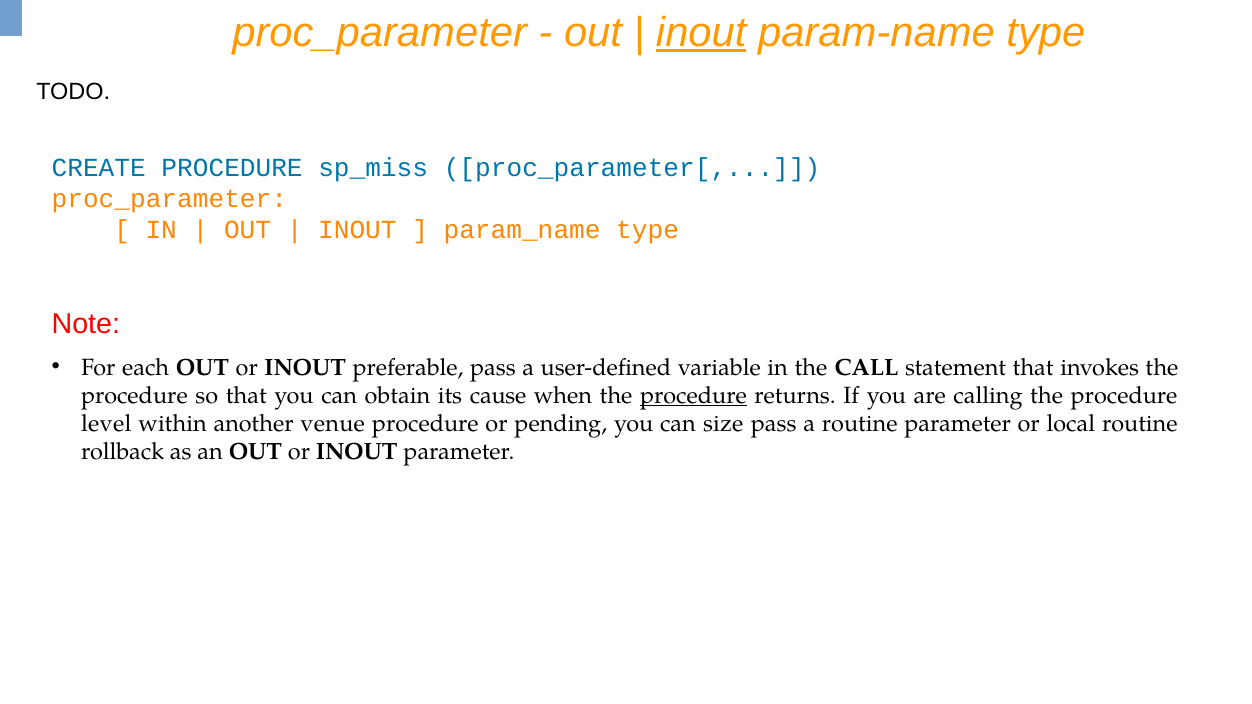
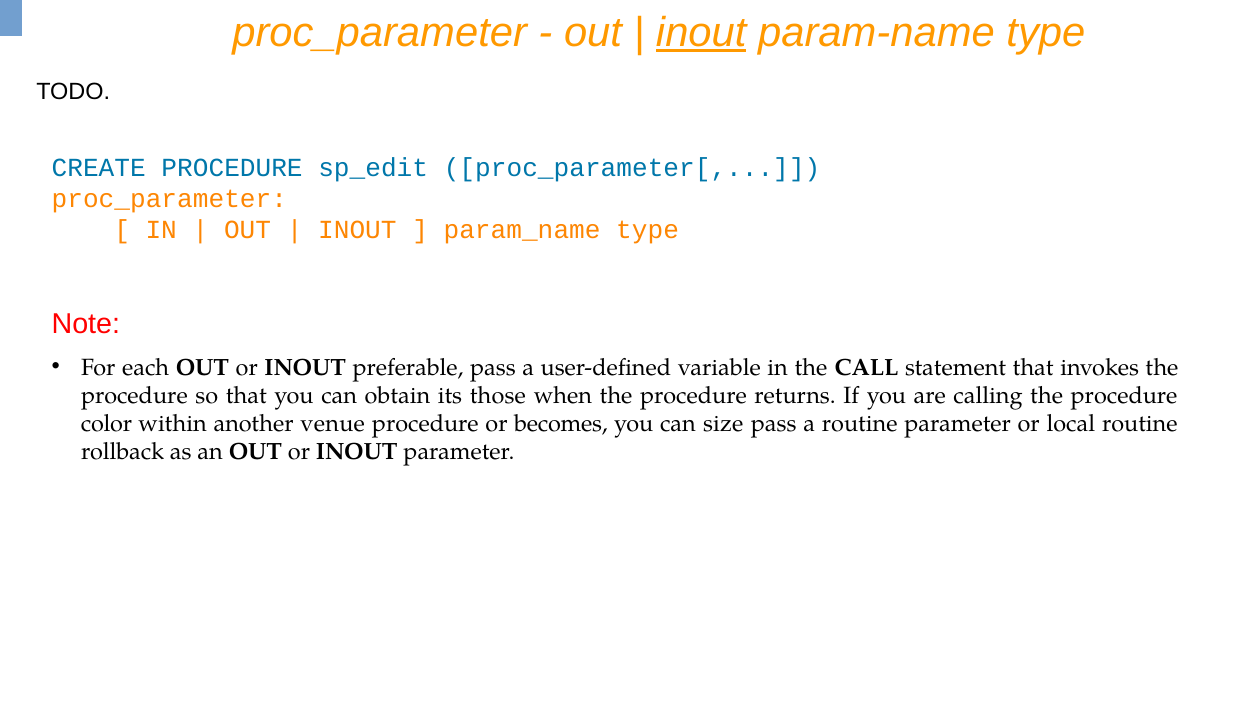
sp_miss: sp_miss -> sp_edit
cause: cause -> those
procedure at (693, 396) underline: present -> none
level: level -> color
pending: pending -> becomes
